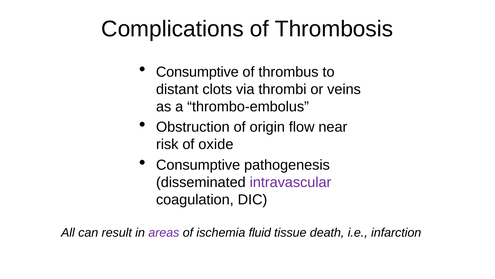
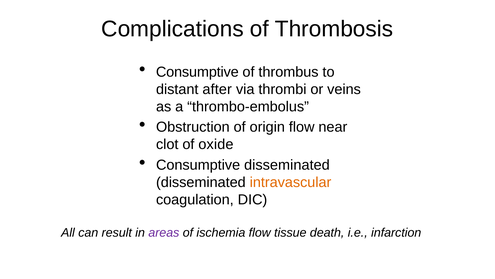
clots: clots -> after
risk: risk -> clot
Consumptive pathogenesis: pathogenesis -> disseminated
intravascular colour: purple -> orange
ischemia fluid: fluid -> flow
